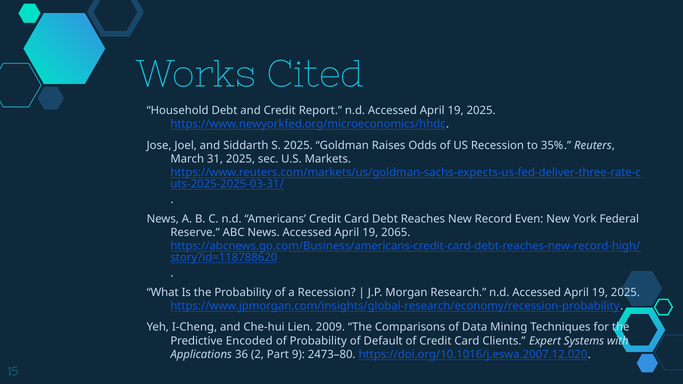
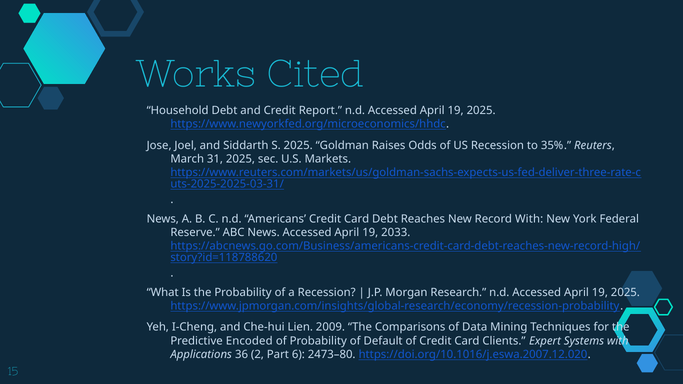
Record Even: Even -> With
2065: 2065 -> 2033
9: 9 -> 6
